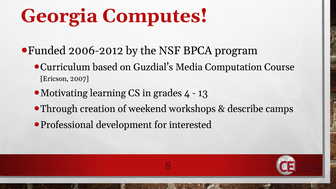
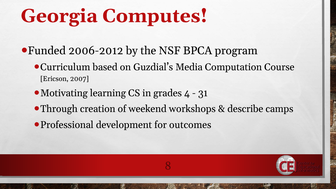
13: 13 -> 31
interested: interested -> outcomes
